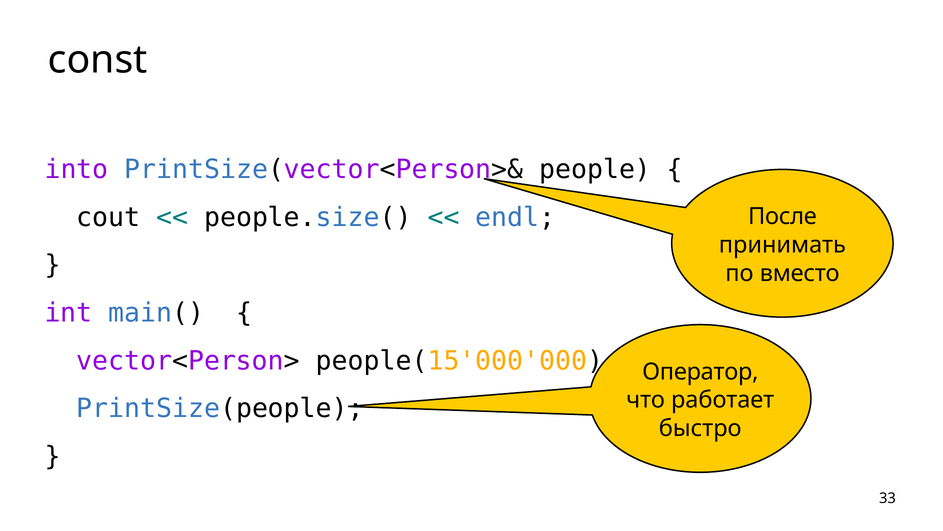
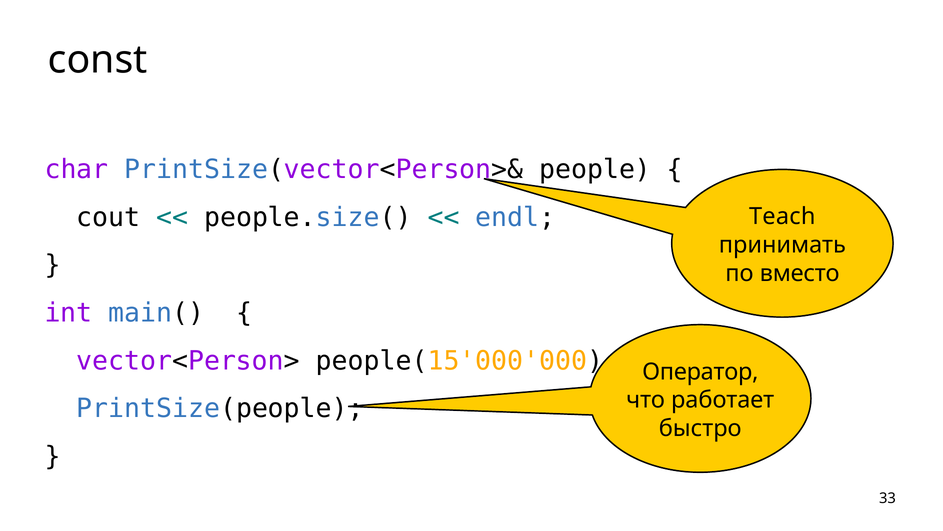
into: into -> char
После: После -> Teach
